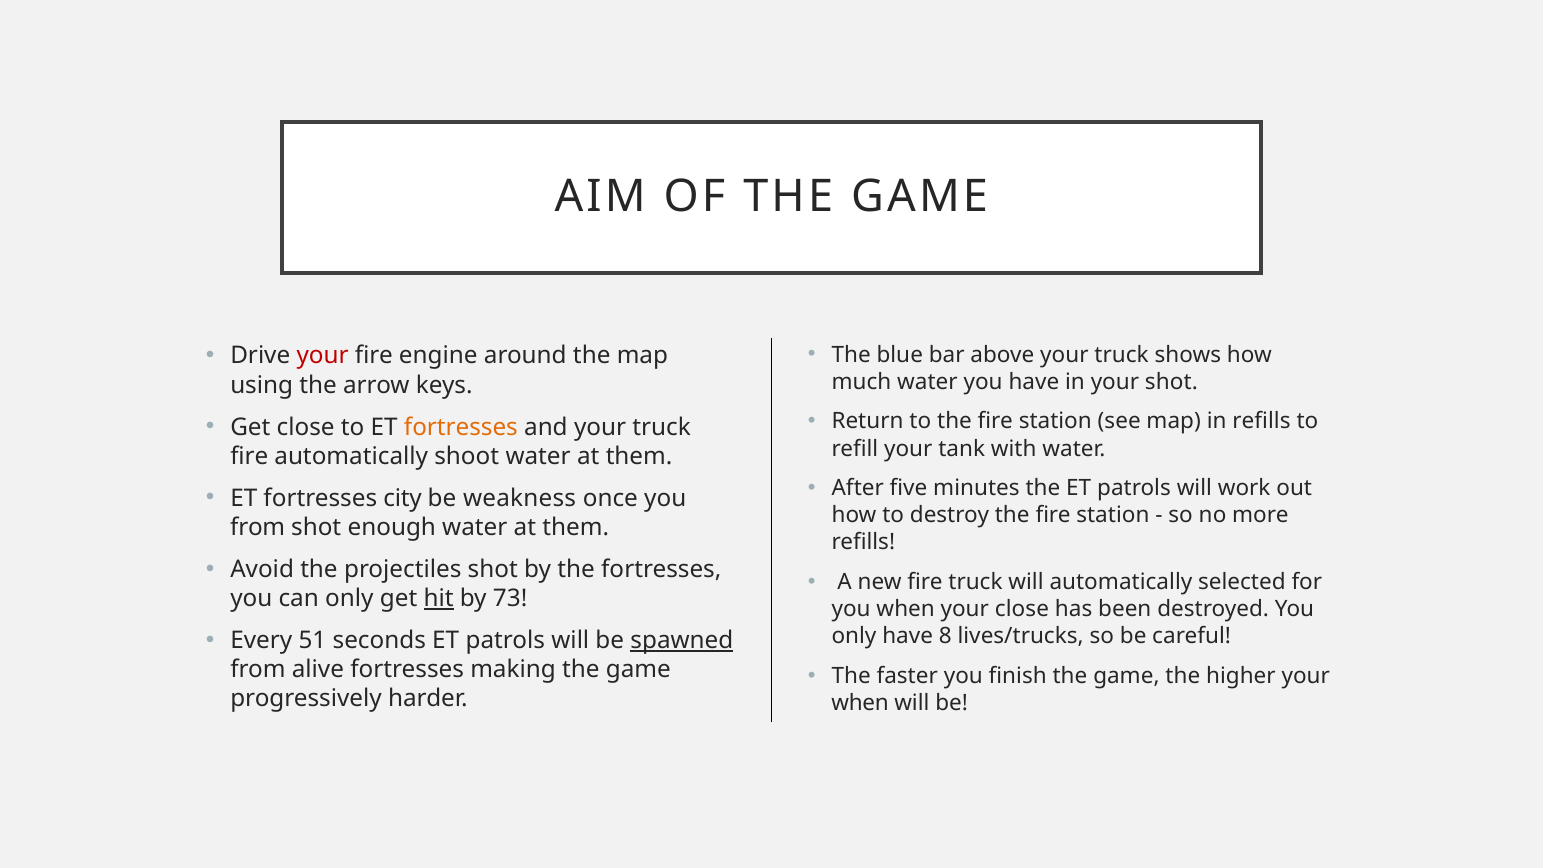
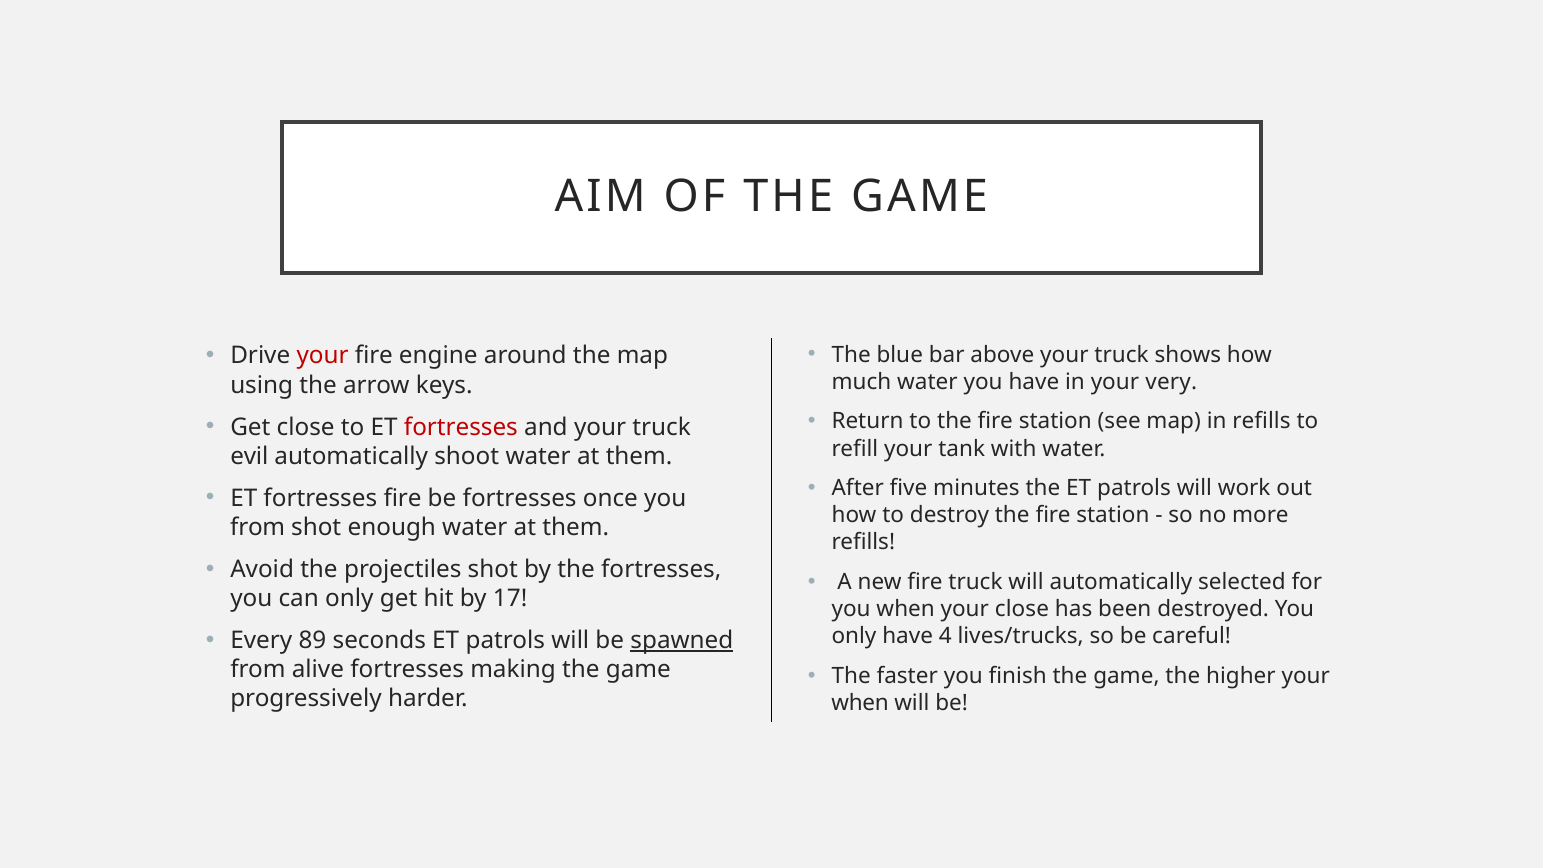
your shot: shot -> very
fortresses at (461, 427) colour: orange -> red
fire at (249, 456): fire -> evil
fortresses city: city -> fire
be weakness: weakness -> fortresses
hit underline: present -> none
73: 73 -> 17
51: 51 -> 89
8: 8 -> 4
